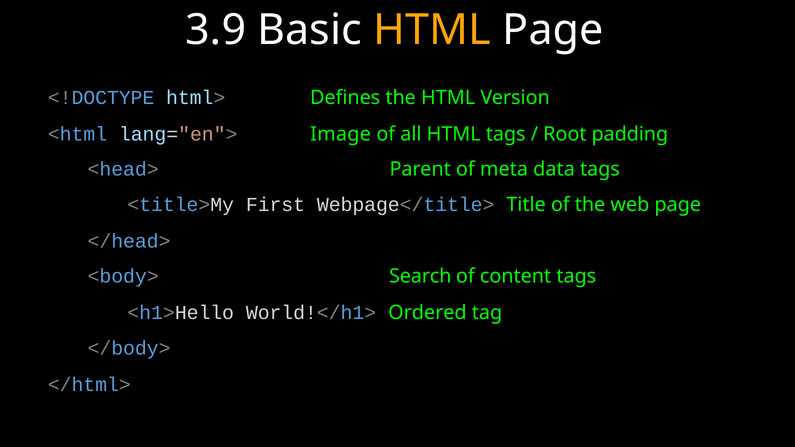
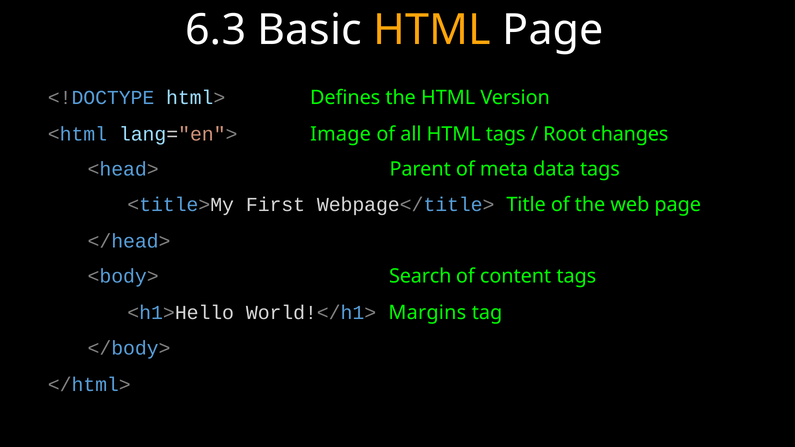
3.9: 3.9 -> 6.3
padding: padding -> changes
Ordered: Ordered -> Margins
